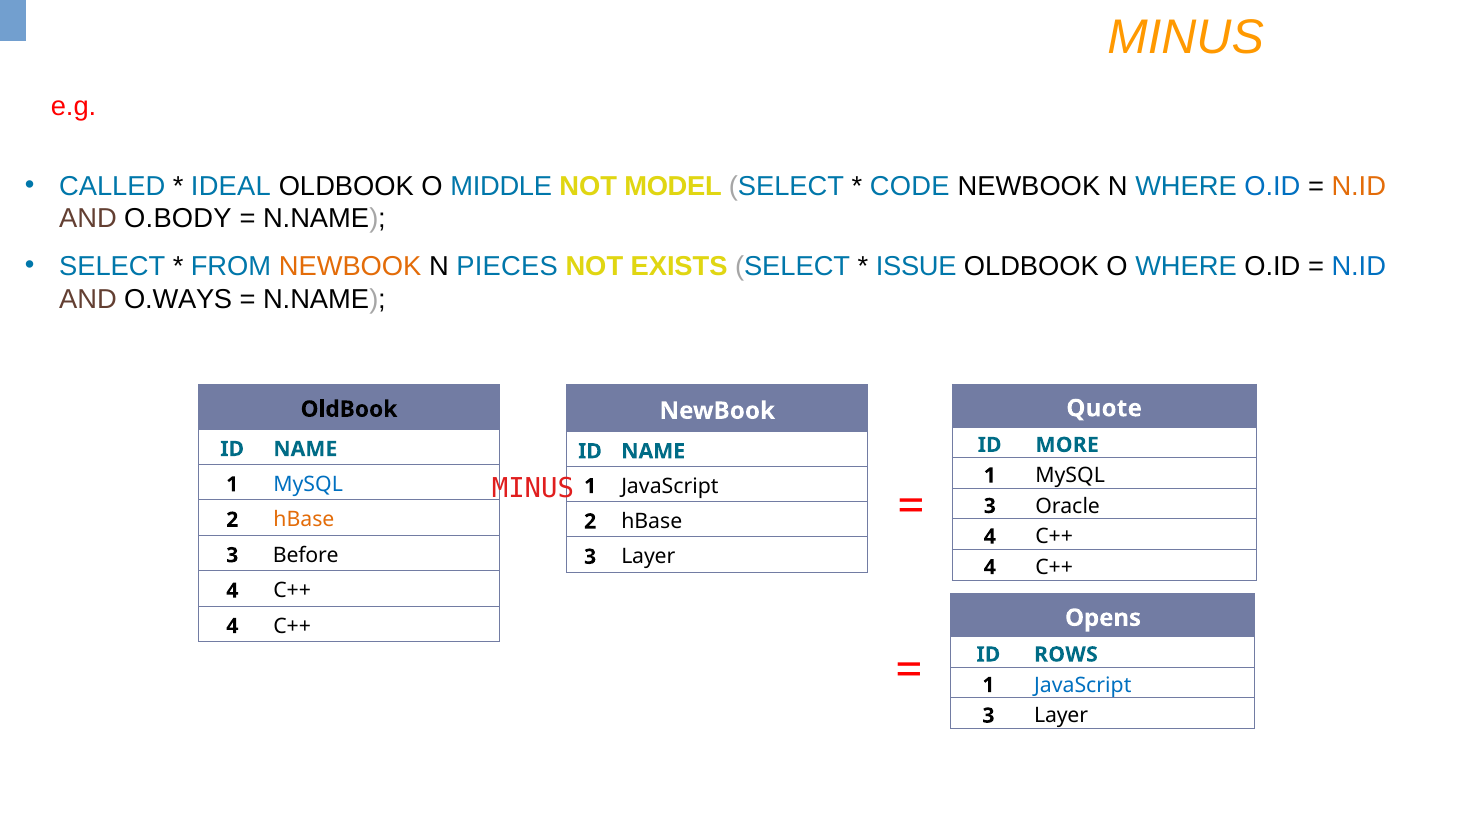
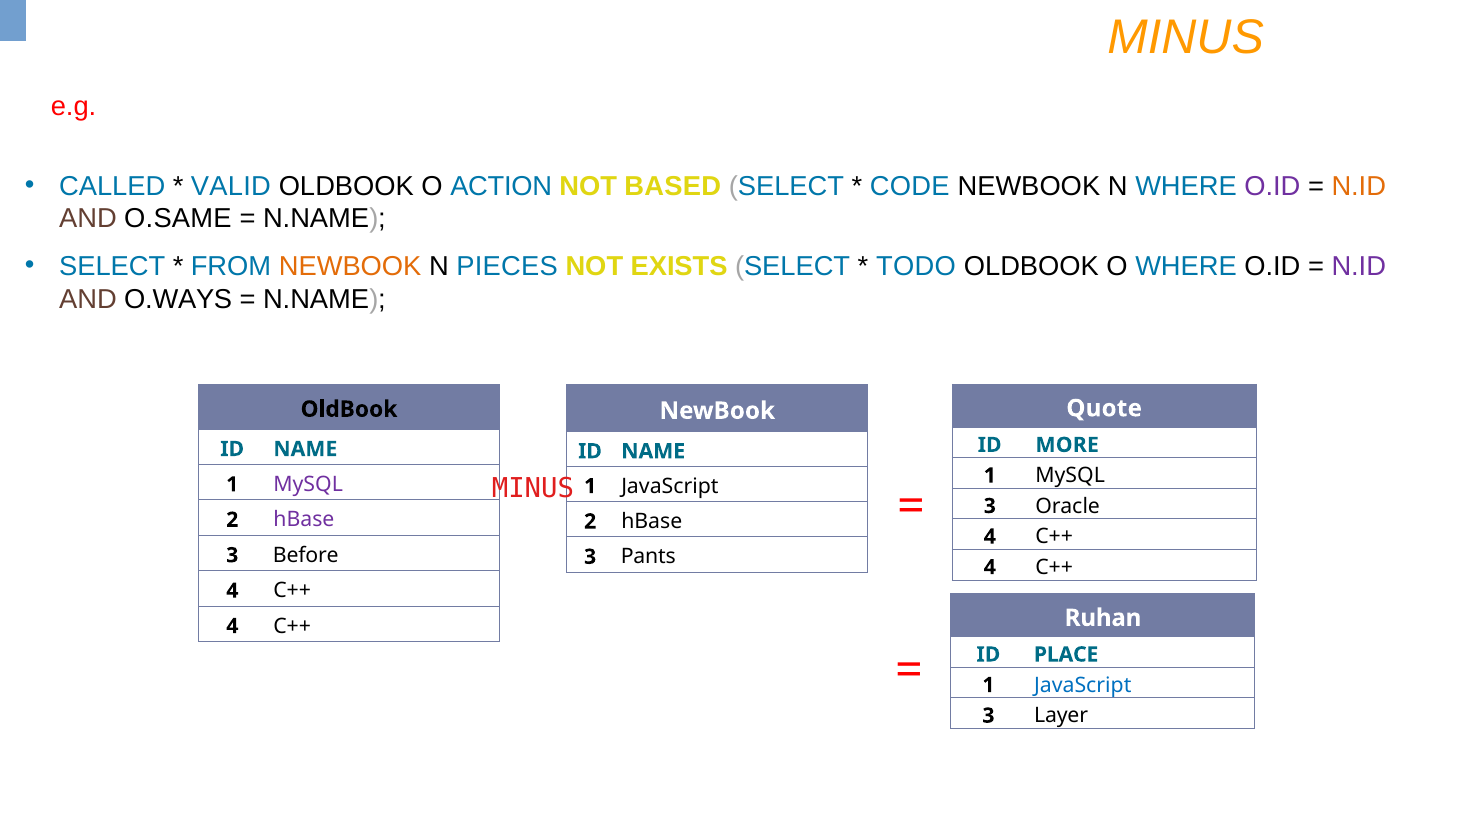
IDEAL: IDEAL -> VALID
MIDDLE: MIDDLE -> ACTION
MODEL: MODEL -> BASED
O.ID at (1272, 186) colour: blue -> purple
O.BODY: O.BODY -> O.SAME
ISSUE: ISSUE -> TODO
N.ID at (1359, 266) colour: blue -> purple
MySQL at (308, 484) colour: blue -> purple
hBase at (304, 520) colour: orange -> purple
Layer at (648, 557): Layer -> Pants
Opens: Opens -> Ruhan
ROWS: ROWS -> PLACE
